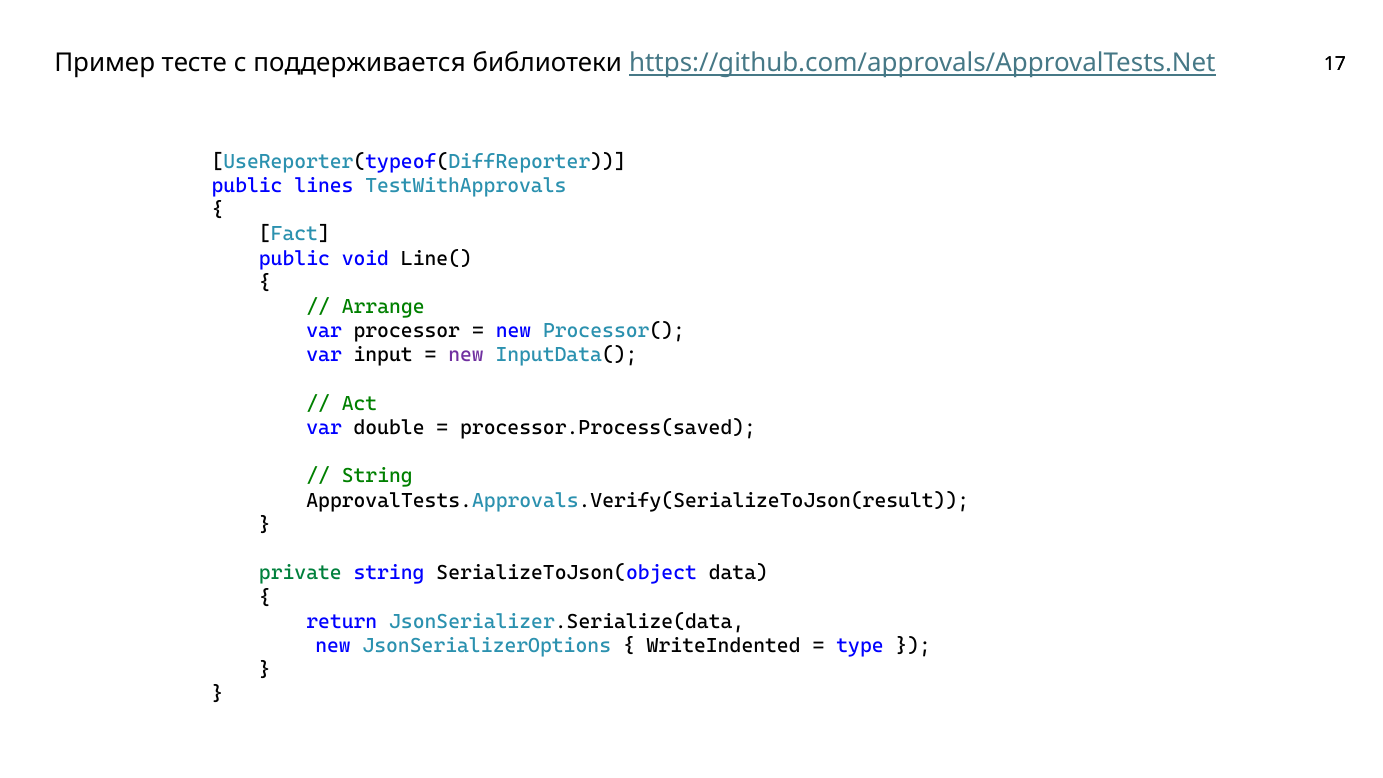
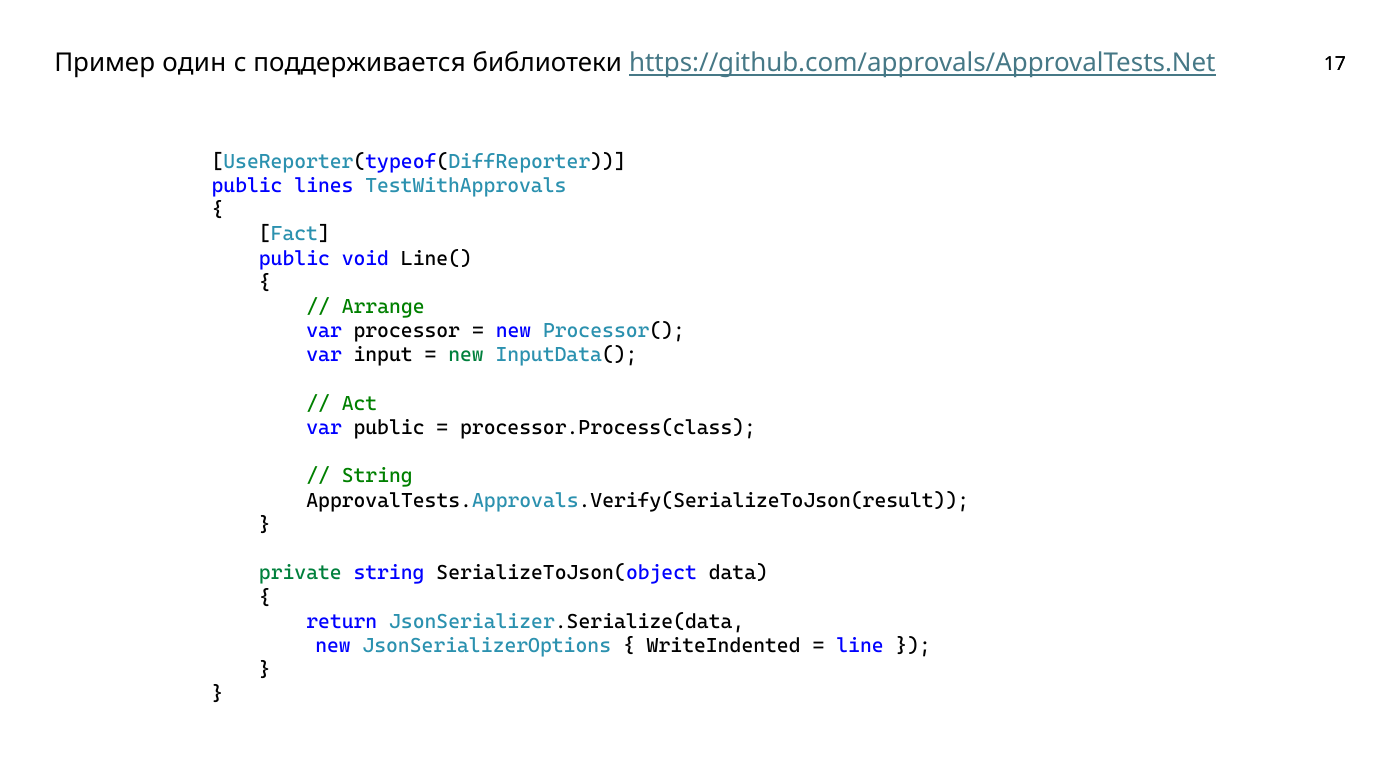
тесте: тесте -> один
new at (466, 355) colour: purple -> green
var double: double -> public
processor.Process(saved: processor.Process(saved -> processor.Process(class
type: type -> line
